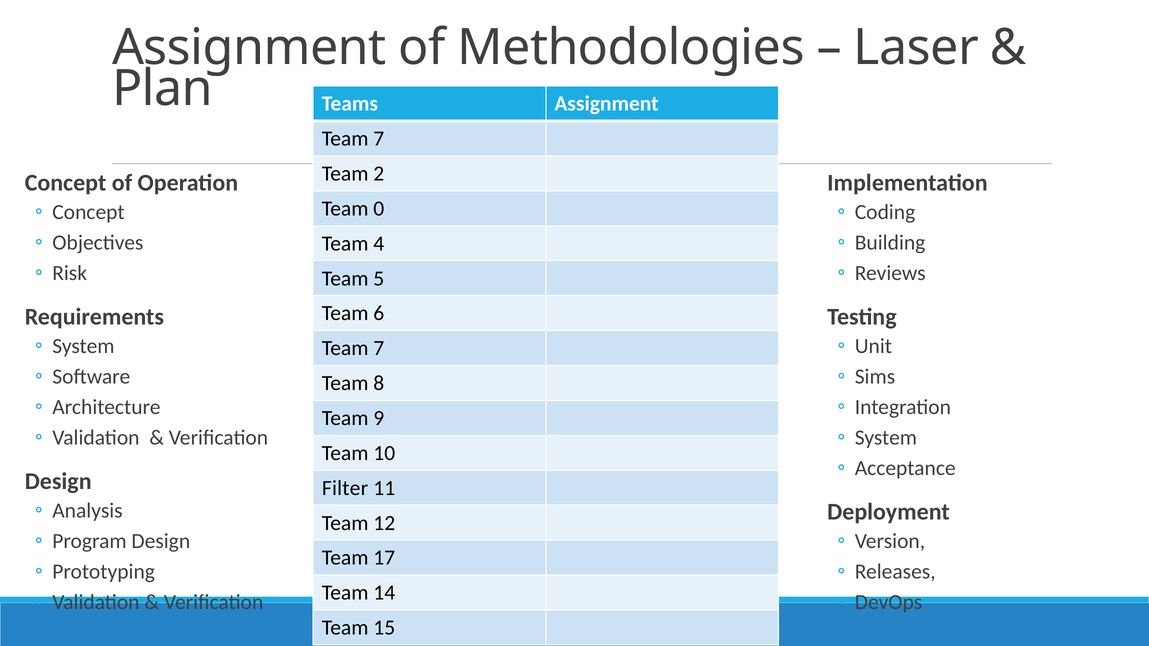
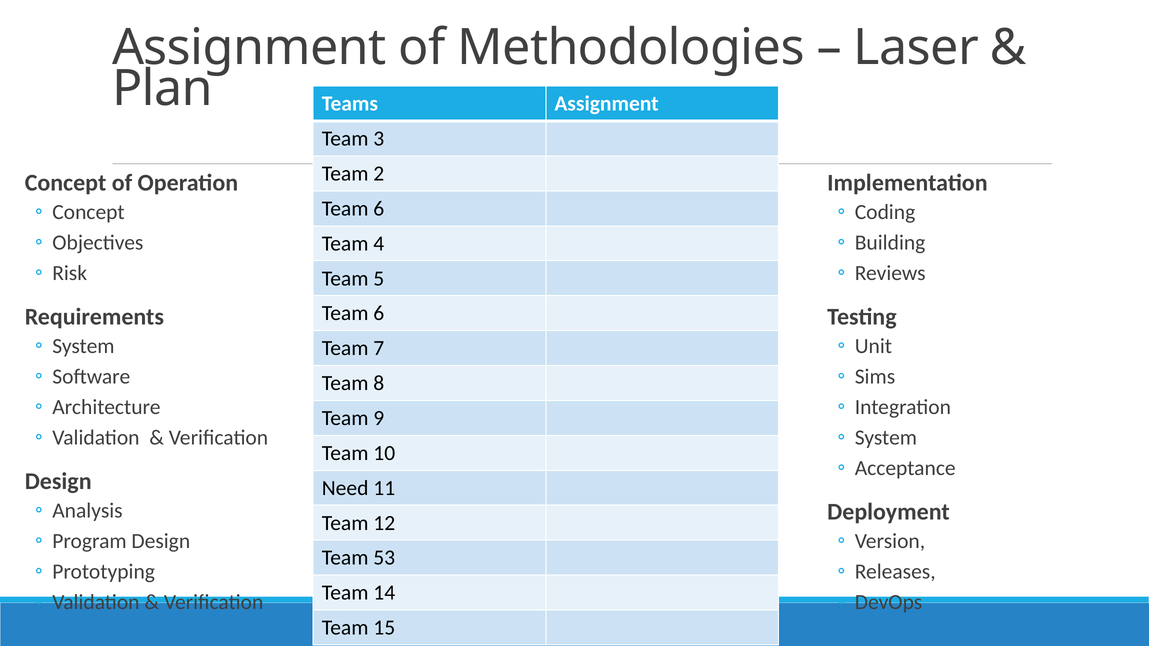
7 at (379, 139): 7 -> 3
0 at (379, 209): 0 -> 6
Filter: Filter -> Need
17: 17 -> 53
